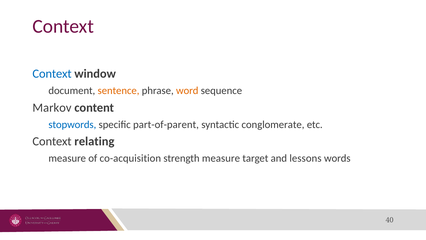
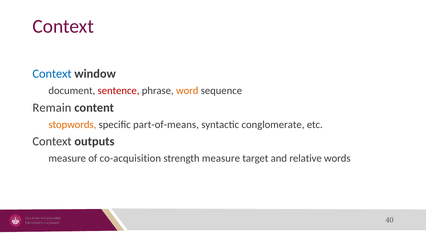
sentence colour: orange -> red
Markov: Markov -> Remain
stopwords colour: blue -> orange
part-of-parent: part-of-parent -> part-of-means
relating: relating -> outputs
lessons: lessons -> relative
